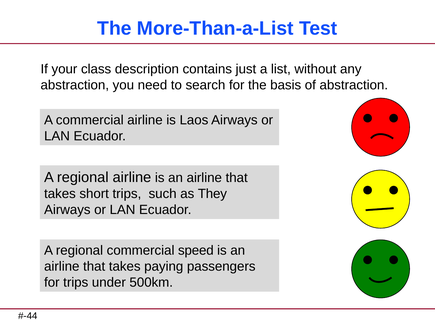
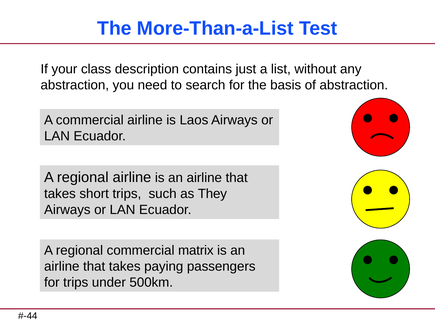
speed: speed -> matrix
